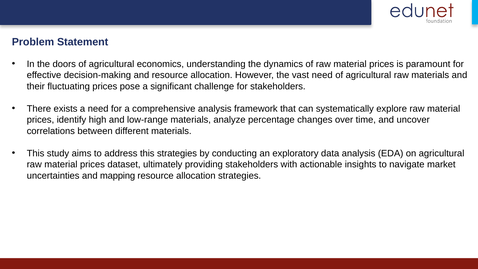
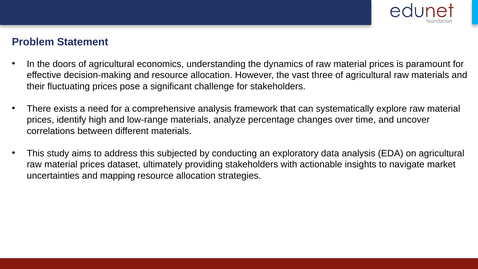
vast need: need -> three
this strategies: strategies -> subjected
